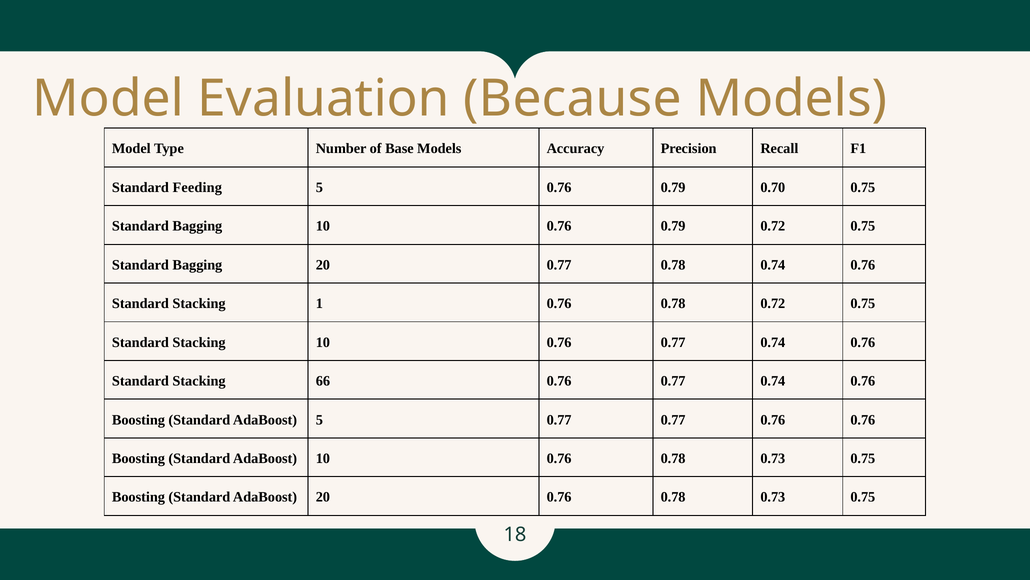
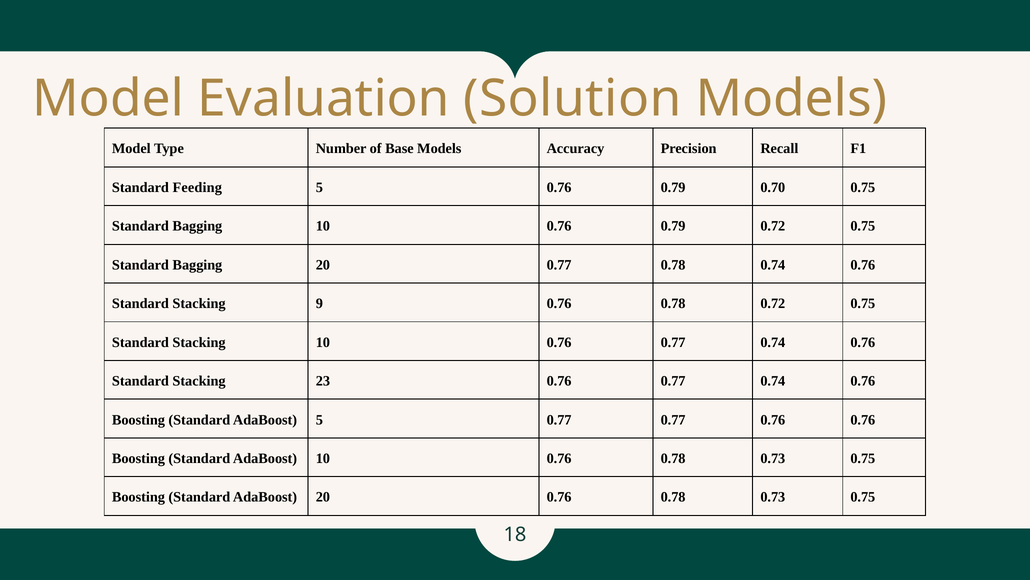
Because: Because -> Solution
1: 1 -> 9
66: 66 -> 23
